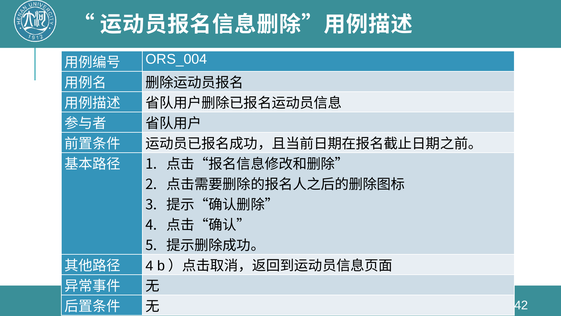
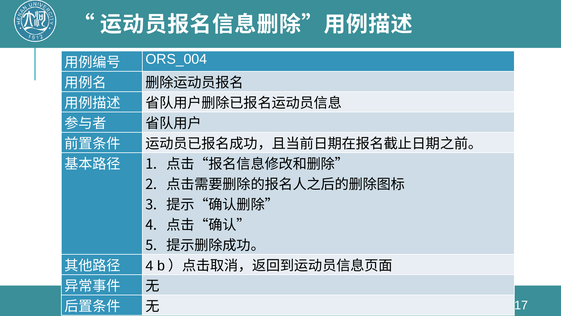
42: 42 -> 17
